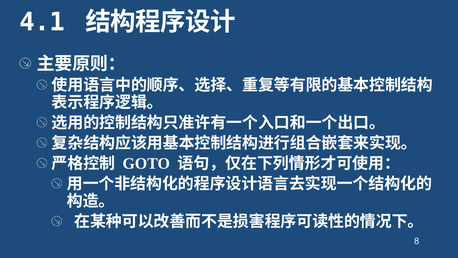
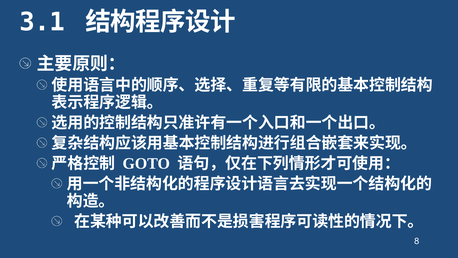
4.1: 4.1 -> 3.1
